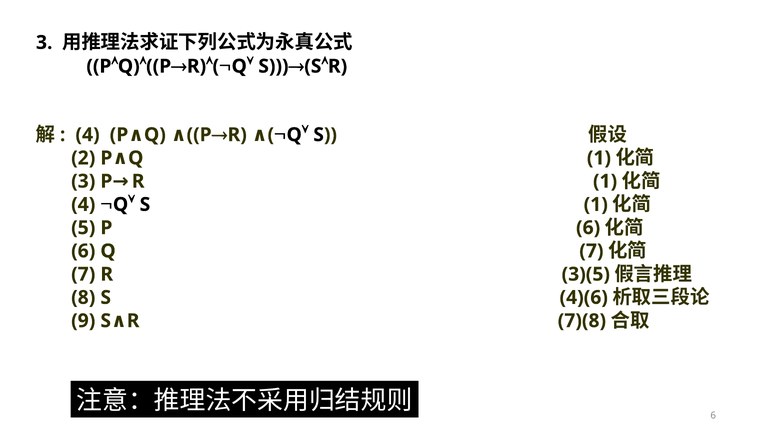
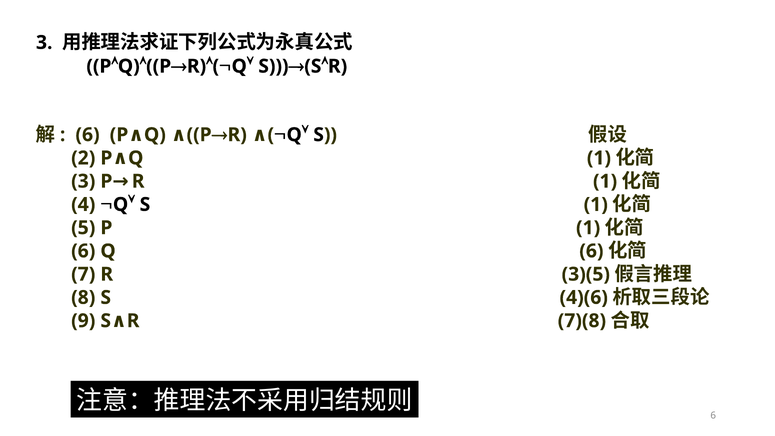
4 at (88, 135): 4 -> 6
P 6: 6 -> 1
Q 7: 7 -> 6
